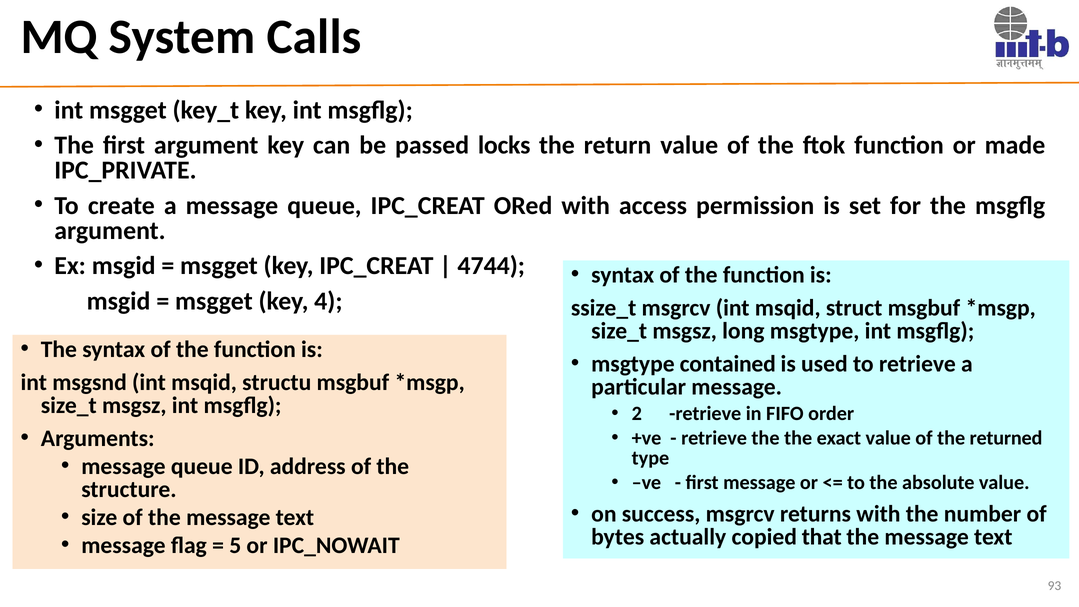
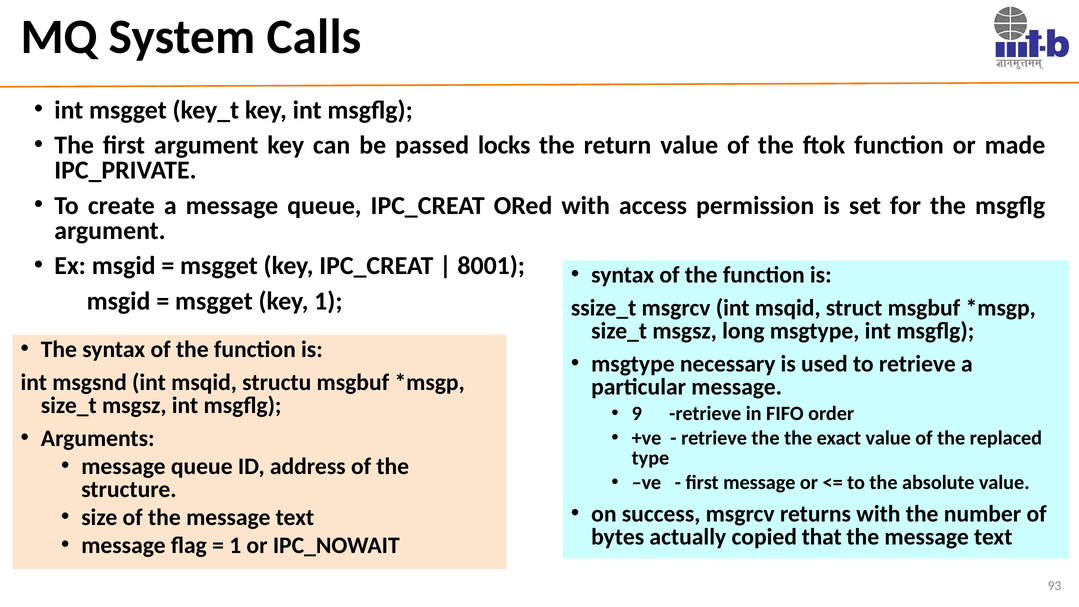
4744: 4744 -> 8001
key 4: 4 -> 1
contained: contained -> necessary
2: 2 -> 9
returned: returned -> replaced
5 at (235, 545): 5 -> 1
